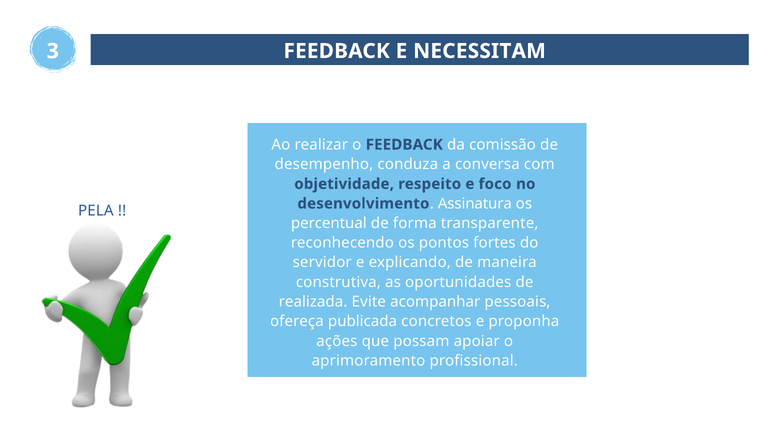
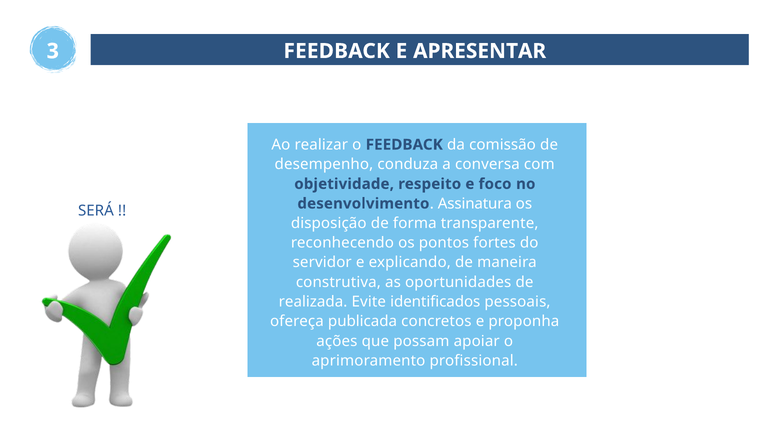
NECESSITAM: NECESSITAM -> APRESENTAR
PELA: PELA -> SERÁ
percentual: percentual -> disposição
acompanhar: acompanhar -> identificados
